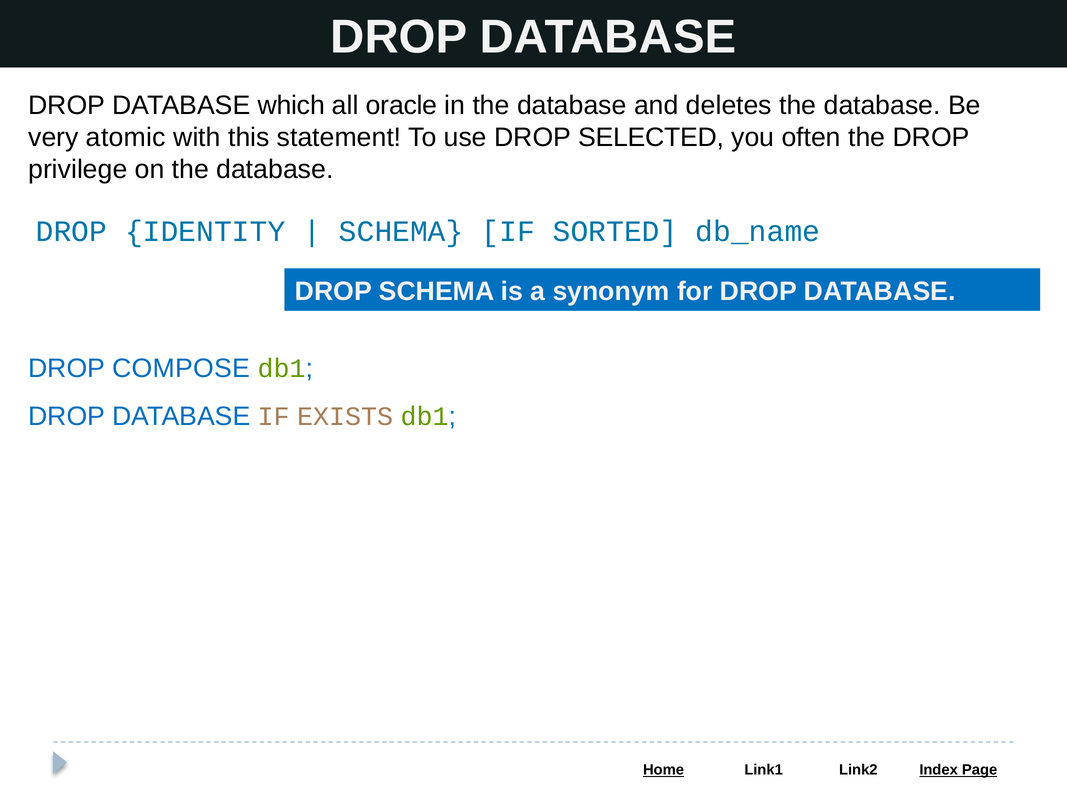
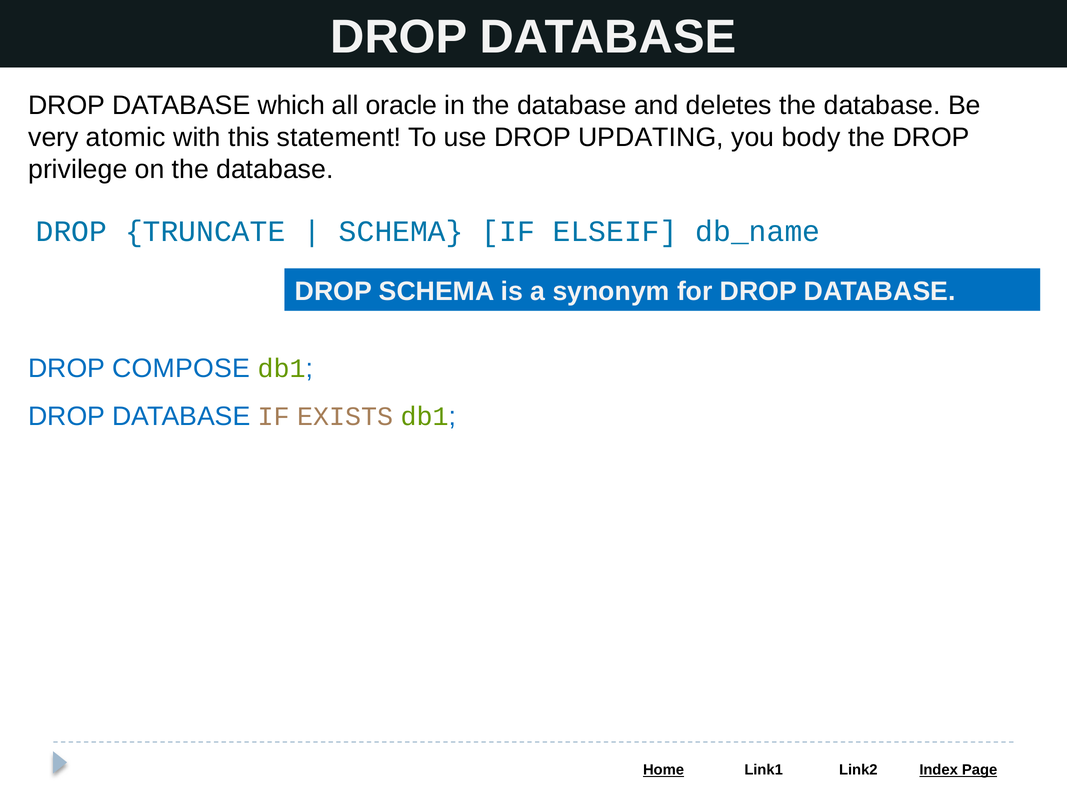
SELECTED: SELECTED -> UPDATING
often: often -> body
IDENTITY: IDENTITY -> TRUNCATE
SORTED: SORTED -> ELSEIF
